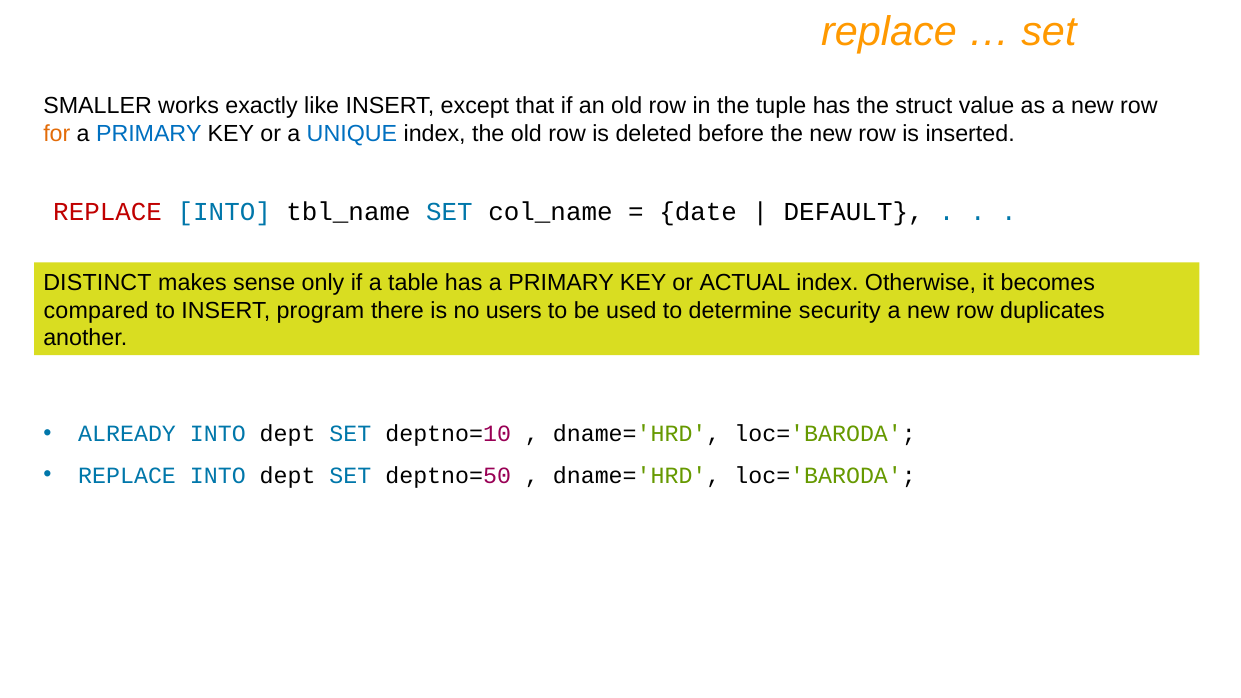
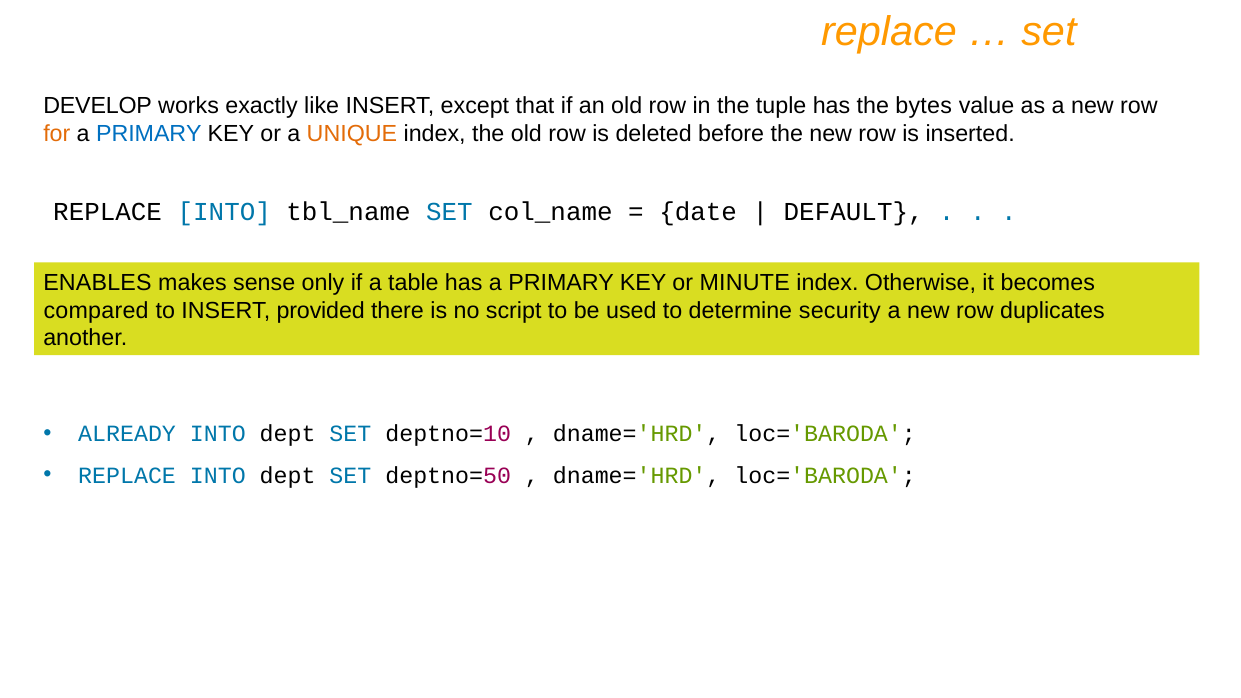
SMALLER: SMALLER -> DEVELOP
struct: struct -> bytes
UNIQUE colour: blue -> orange
REPLACE at (108, 212) colour: red -> black
DISTINCT: DISTINCT -> ENABLES
ACTUAL: ACTUAL -> MINUTE
program: program -> provided
users: users -> script
